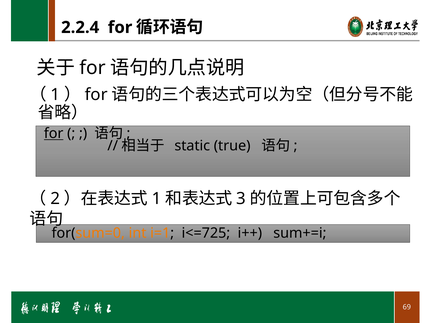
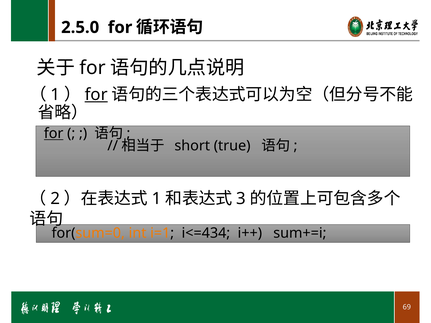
2.2.4: 2.2.4 -> 2.5.0
for at (96, 95) underline: none -> present
static: static -> short
i<=725: i<=725 -> i<=434
